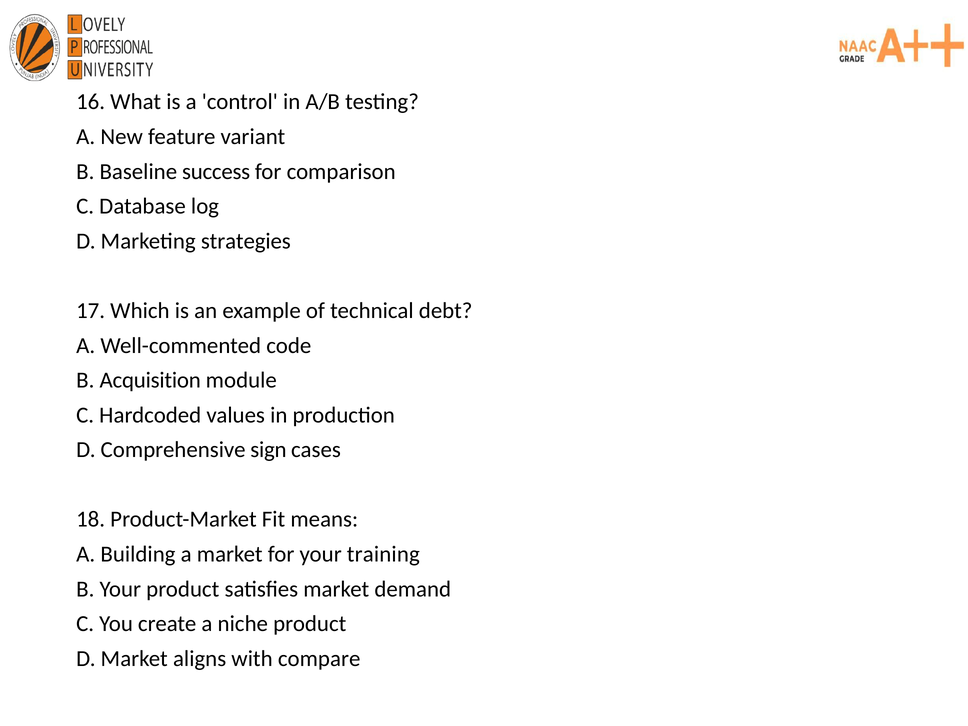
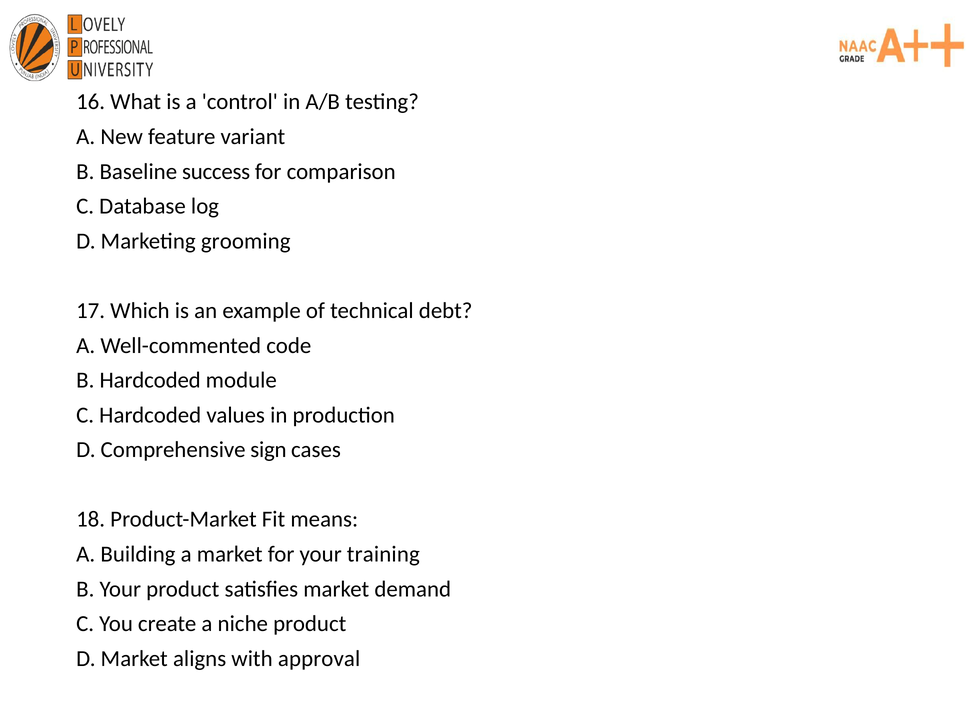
strategies: strategies -> grooming
B Acquisition: Acquisition -> Hardcoded
compare: compare -> approval
